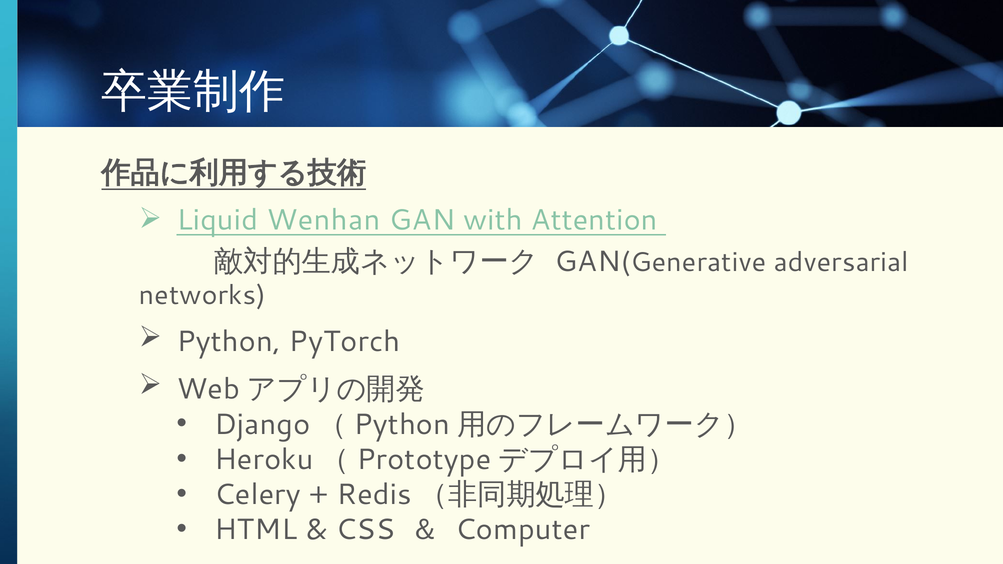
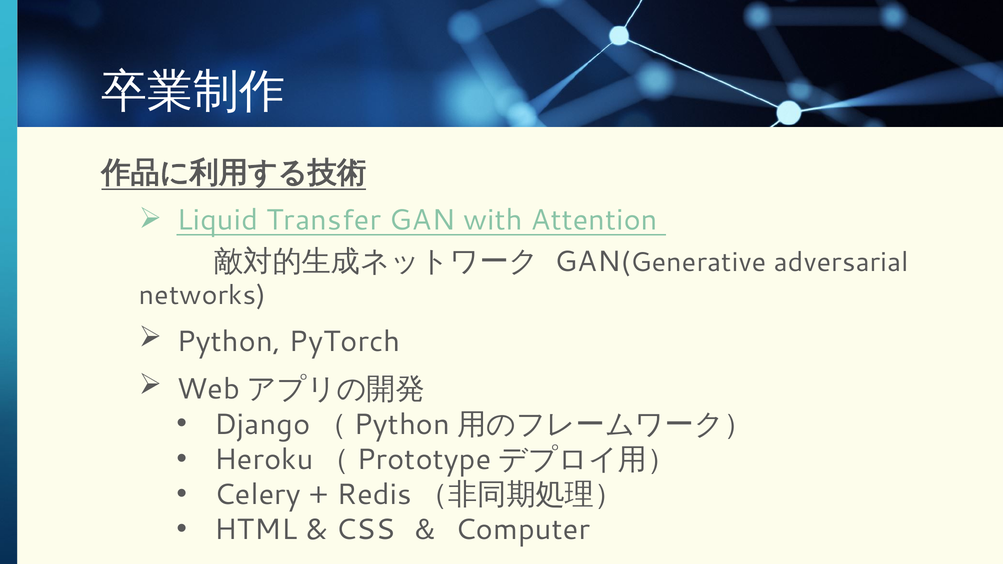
Wenhan: Wenhan -> Transfer
